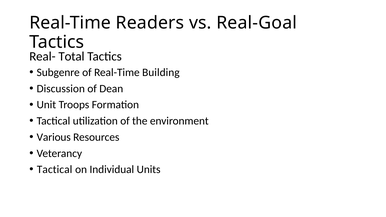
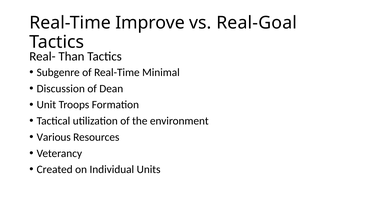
Readers: Readers -> Improve
Total: Total -> Than
Building: Building -> Minimal
Tactical at (55, 170): Tactical -> Created
